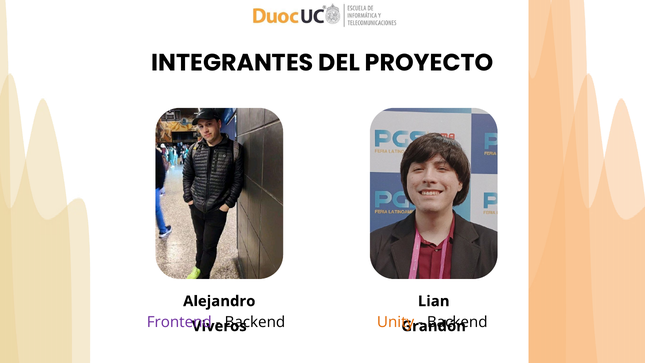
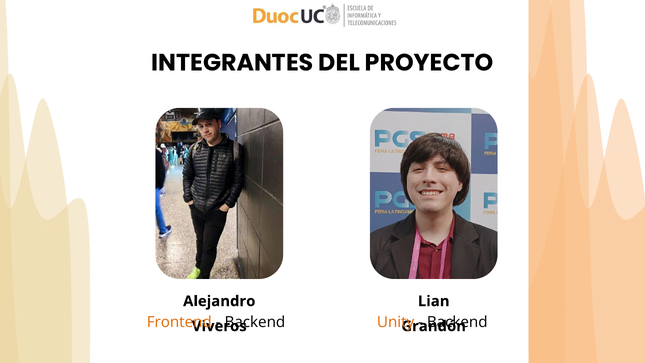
Frontend colour: purple -> orange
